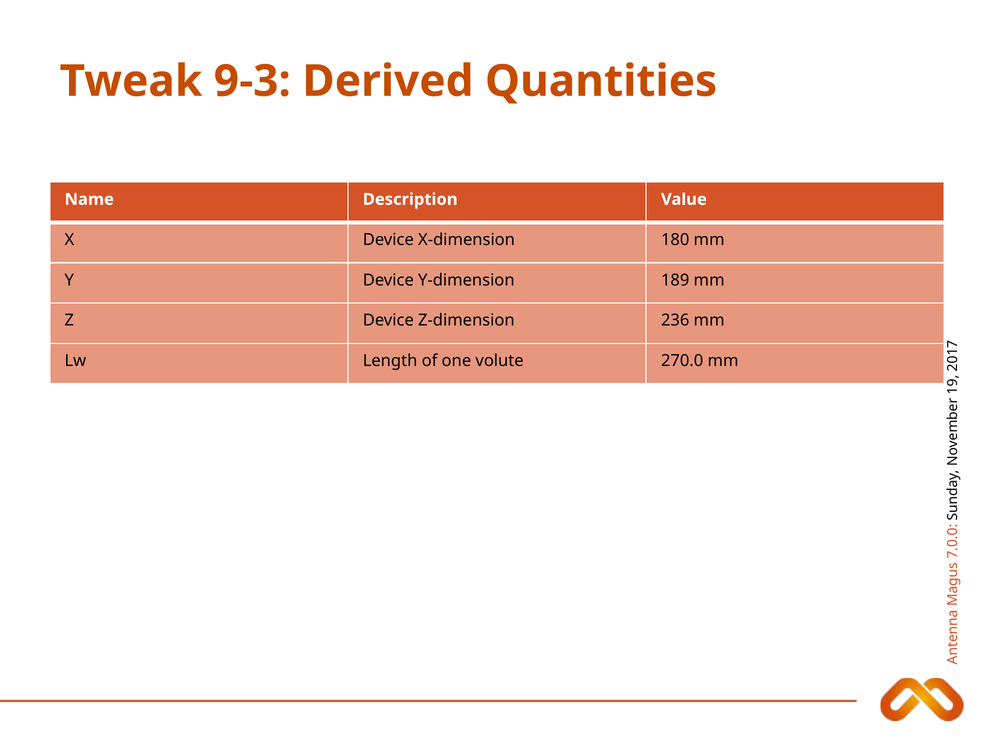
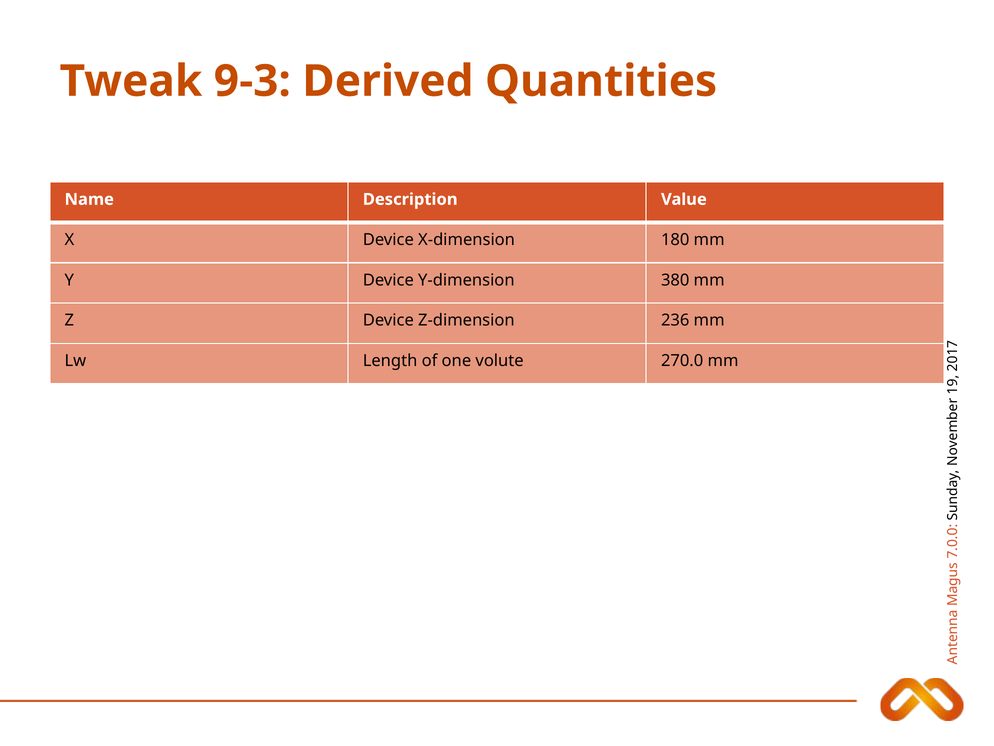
189: 189 -> 380
